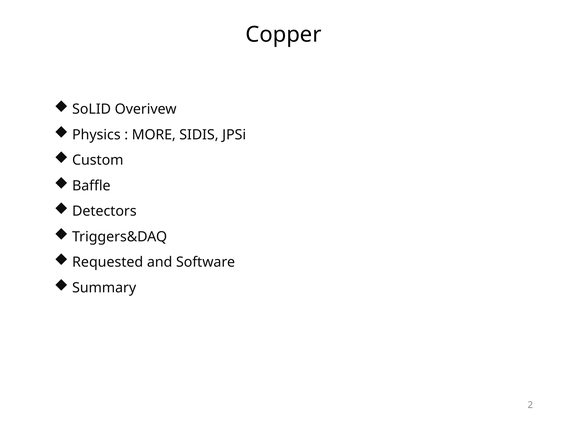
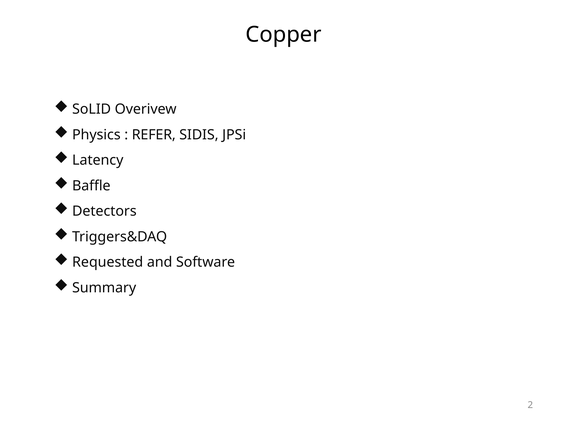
MORE: MORE -> REFER
Custom: Custom -> Latency
